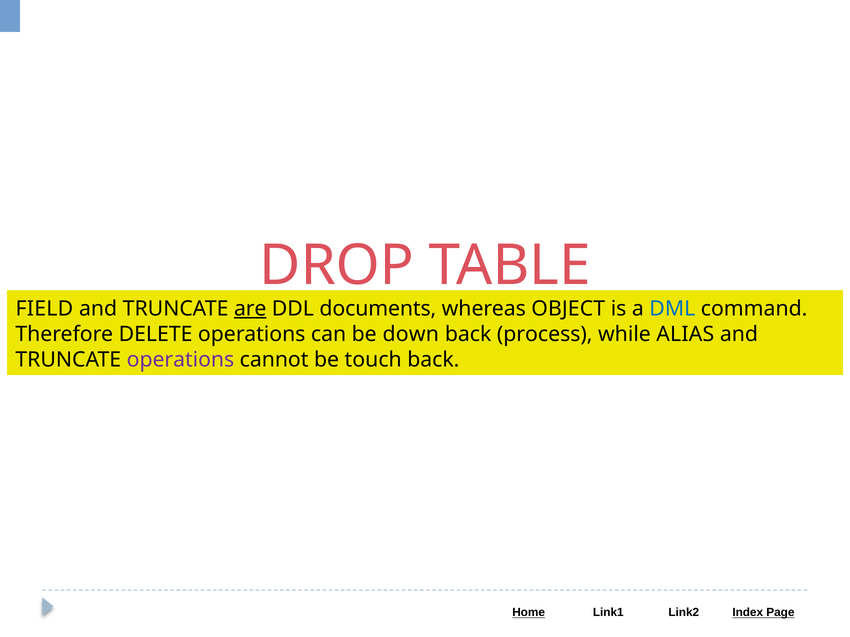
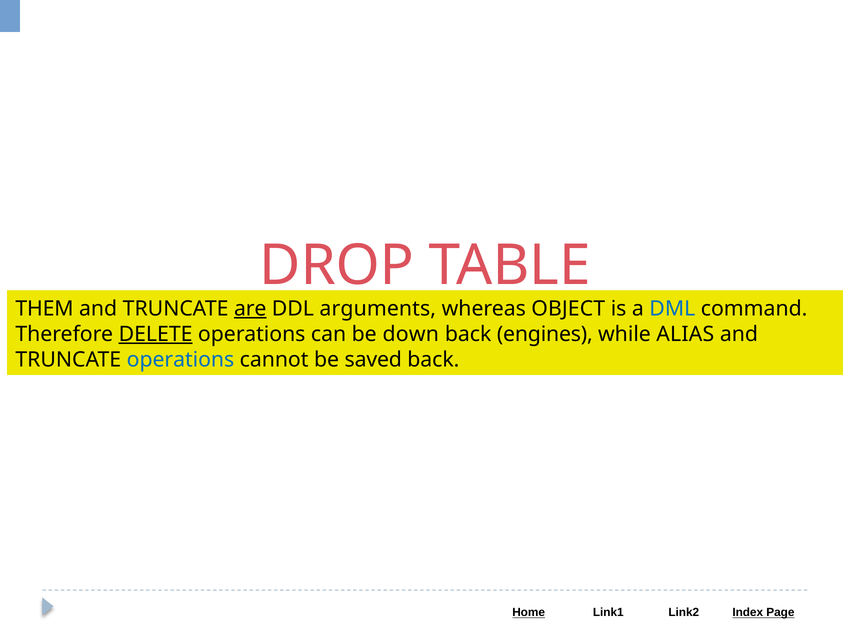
FIELD: FIELD -> THEM
documents: documents -> arguments
DELETE underline: none -> present
process: process -> engines
operations at (180, 360) colour: purple -> blue
touch: touch -> saved
